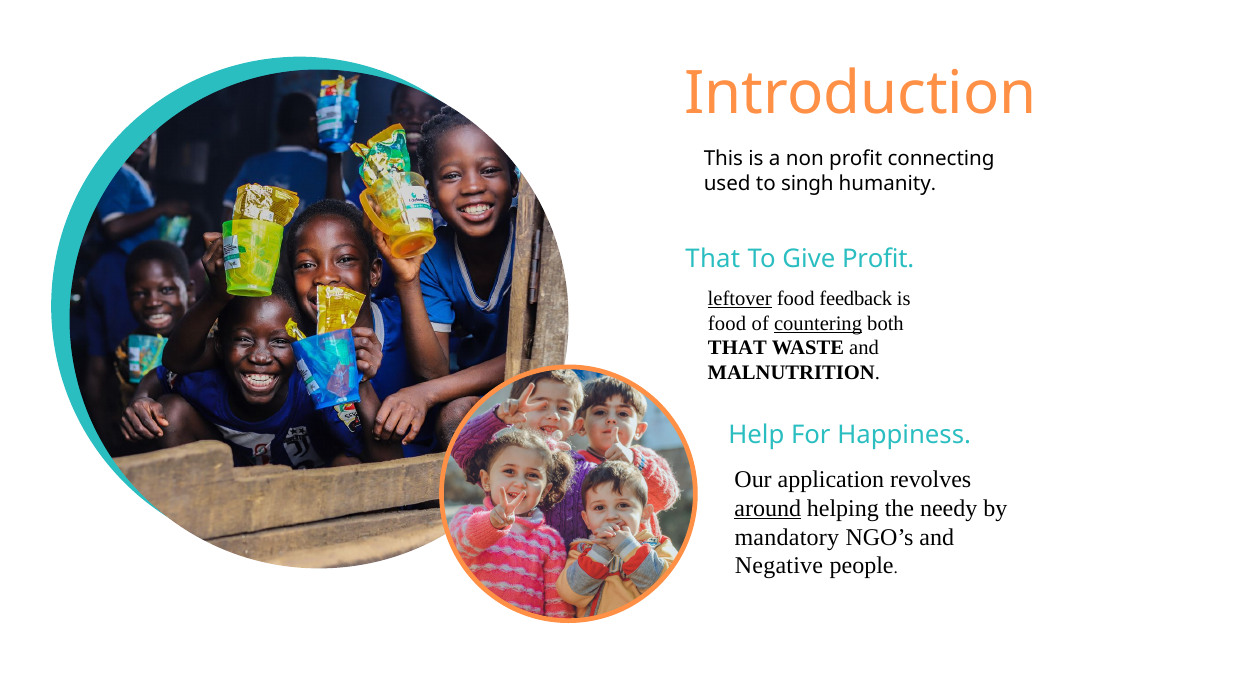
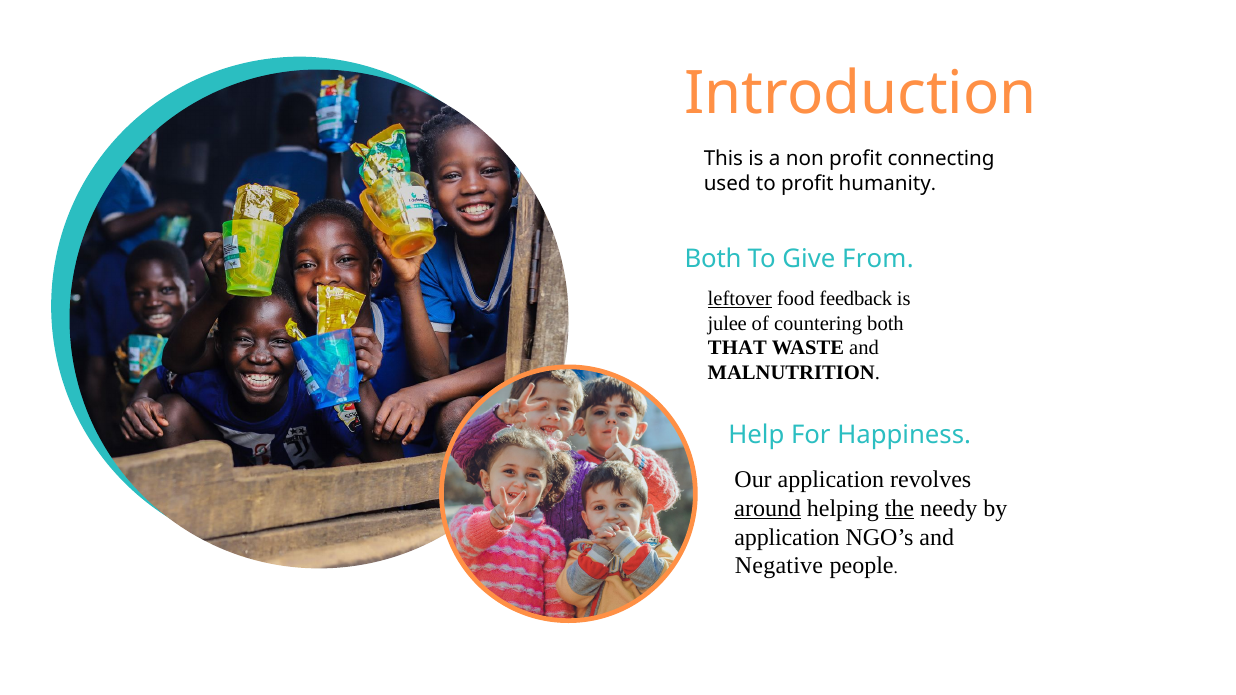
to singh: singh -> profit
That at (713, 259): That -> Both
Give Profit: Profit -> From
food at (727, 324): food -> julee
countering underline: present -> none
the underline: none -> present
mandatory at (787, 537): mandatory -> application
